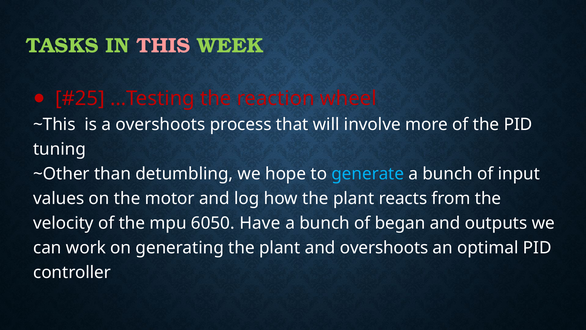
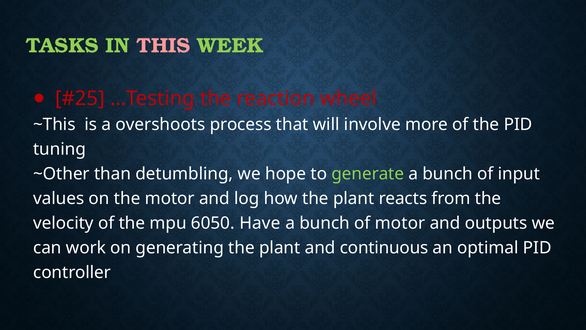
generate colour: light blue -> light green
of began: began -> motor
and overshoots: overshoots -> continuous
